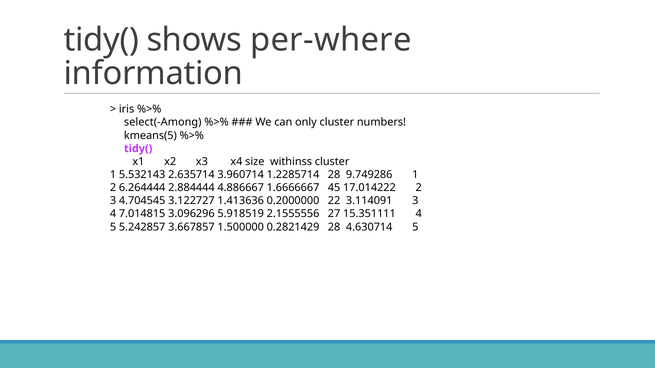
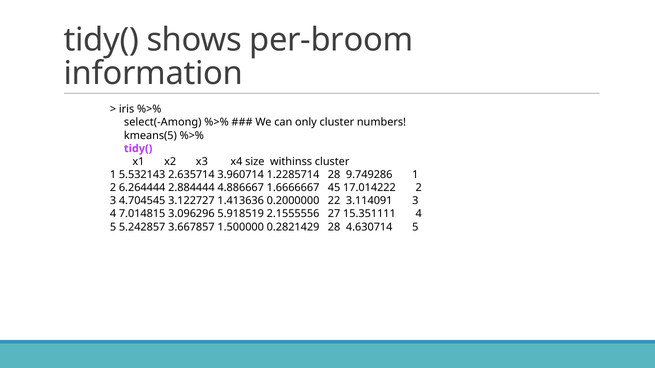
per-where: per-where -> per-broom
